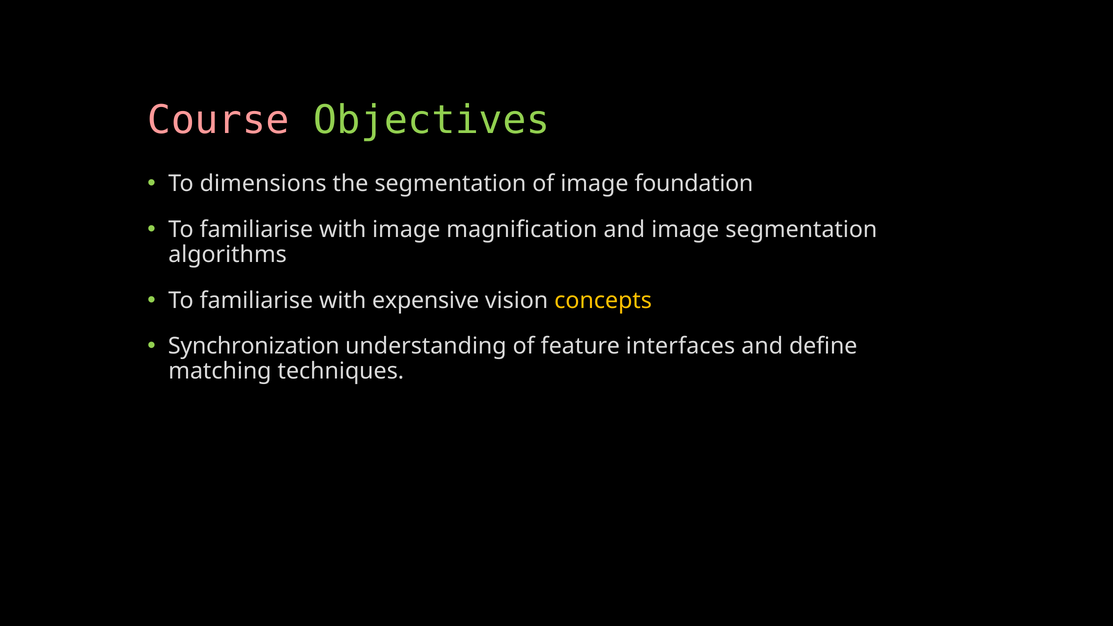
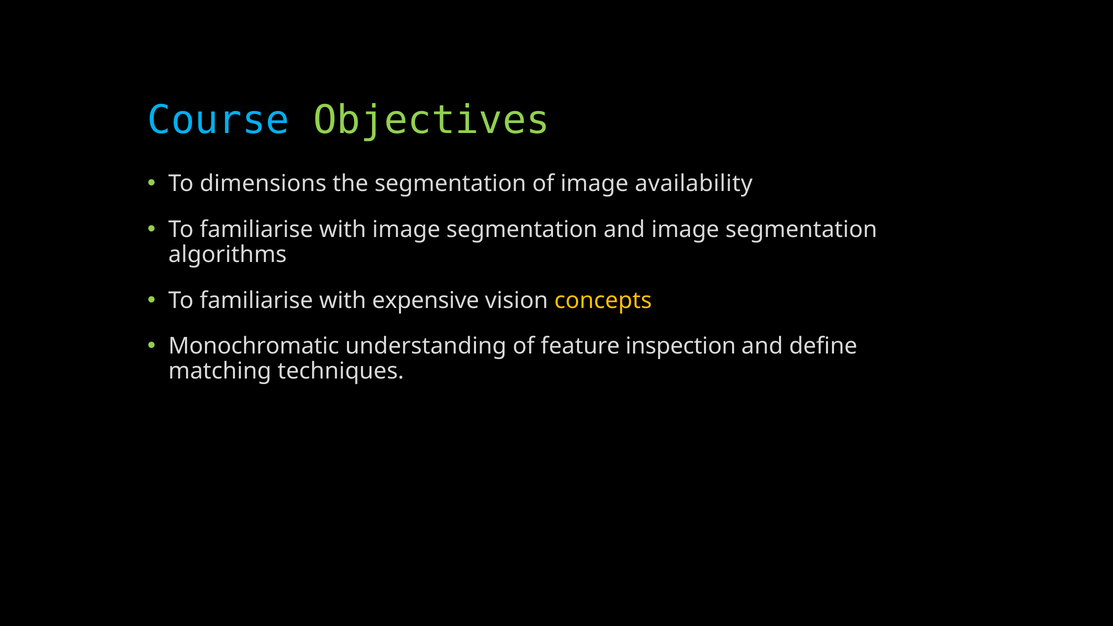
Course colour: pink -> light blue
foundation: foundation -> availability
with image magnification: magnification -> segmentation
Synchronization: Synchronization -> Monochromatic
interfaces: interfaces -> inspection
